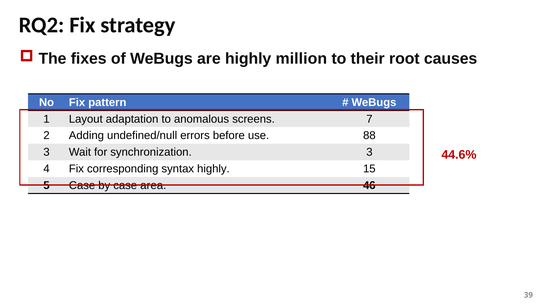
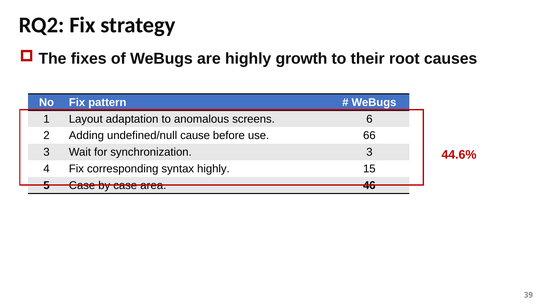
million: million -> growth
7: 7 -> 6
errors: errors -> cause
88: 88 -> 66
